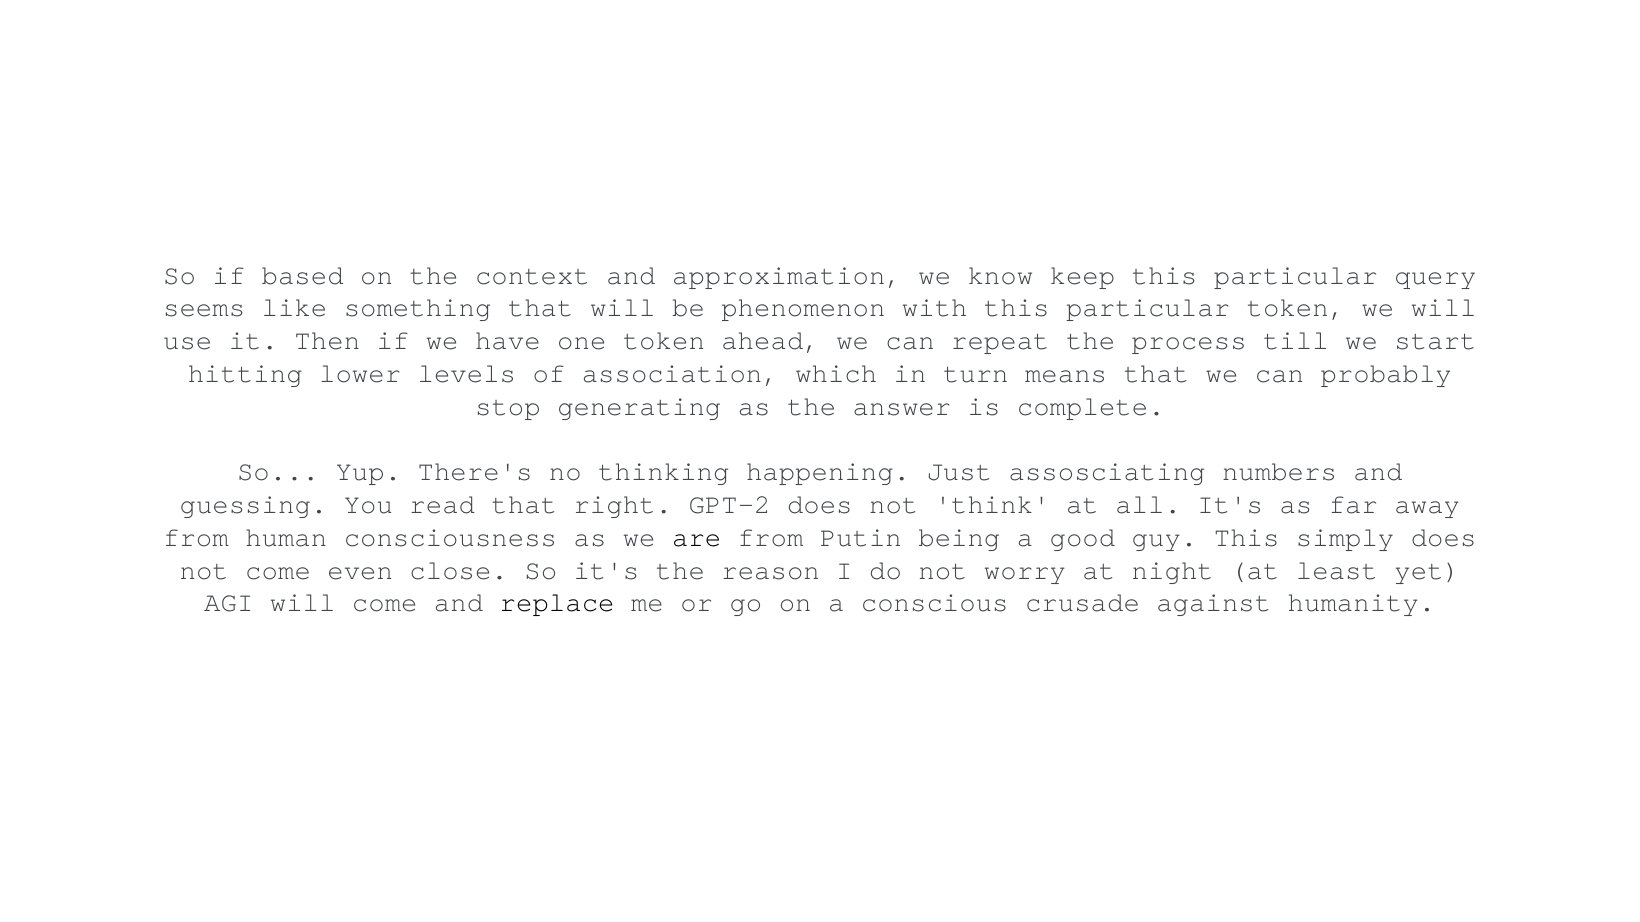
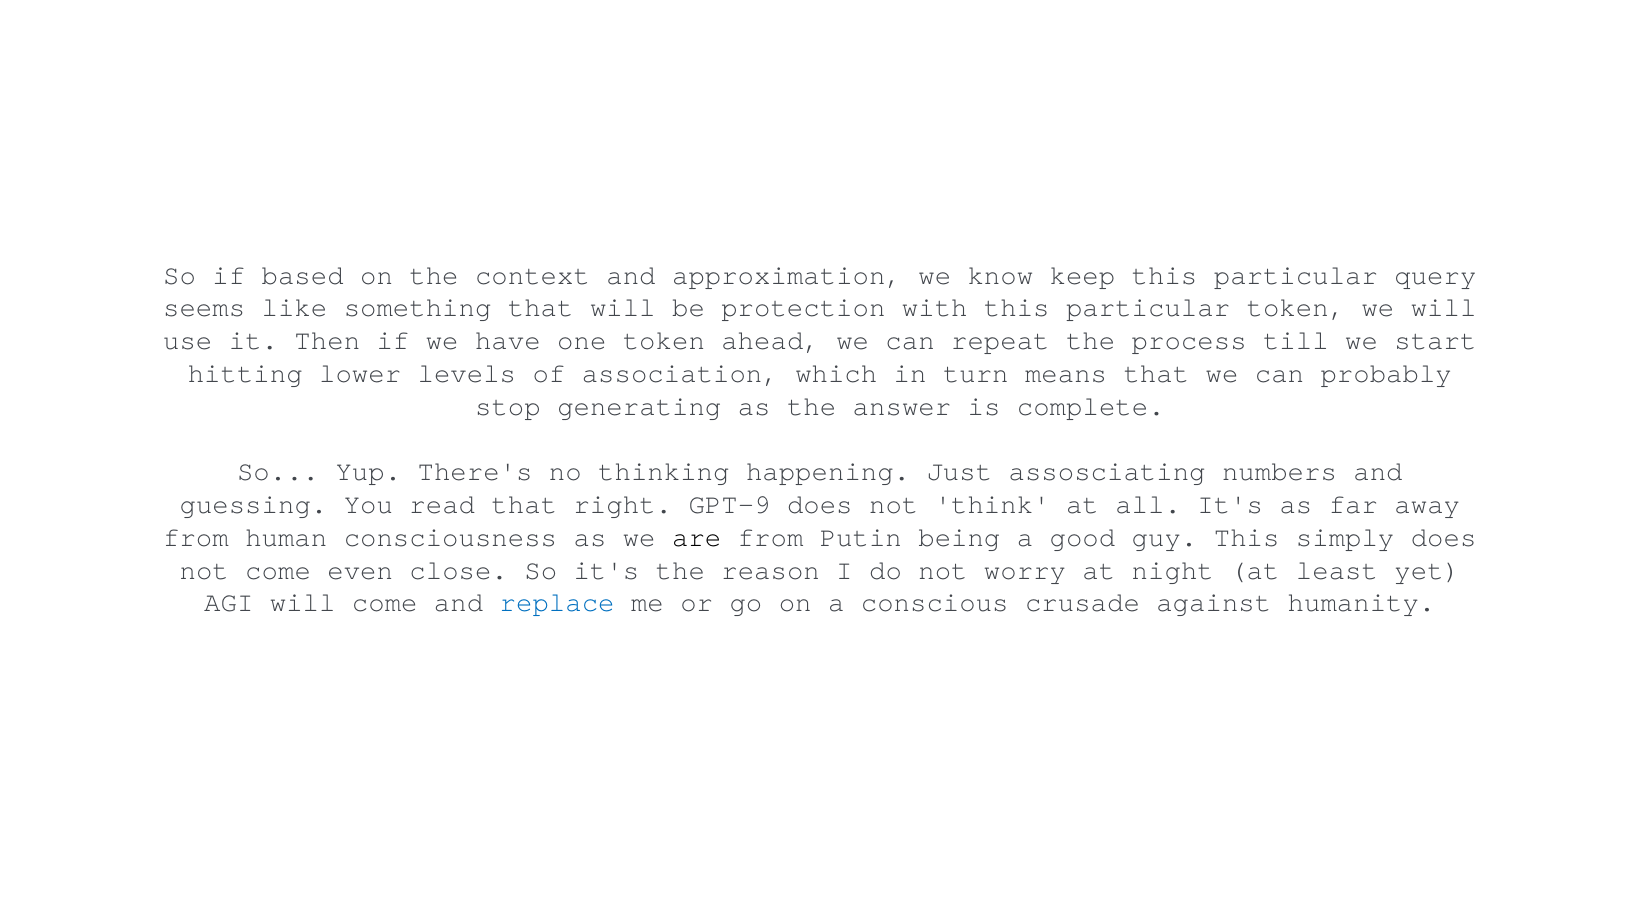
phenomenon: phenomenon -> protection
GPT-2: GPT-2 -> GPT-9
replace colour: black -> blue
